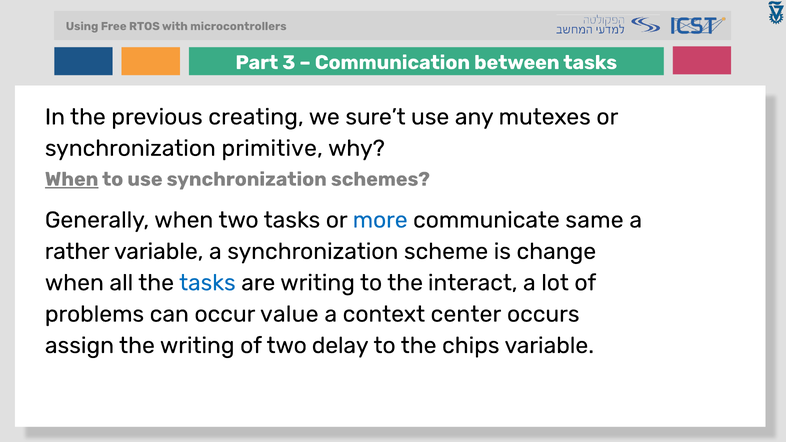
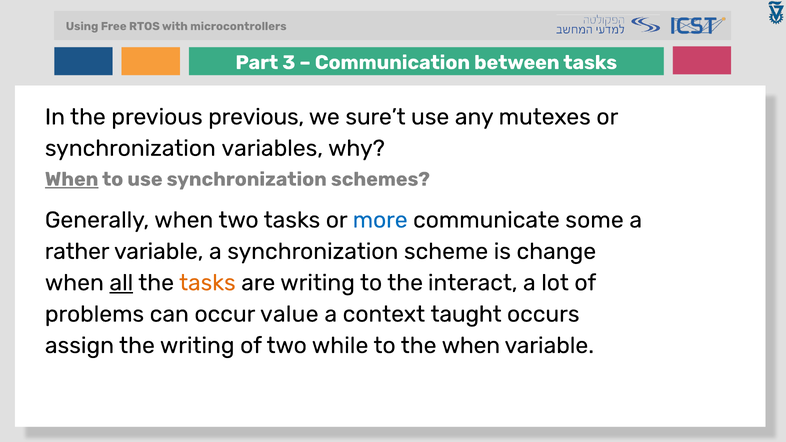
previous creating: creating -> previous
primitive: primitive -> variables
same: same -> some
all underline: none -> present
tasks at (207, 283) colour: blue -> orange
center: center -> taught
delay: delay -> while
the chips: chips -> when
